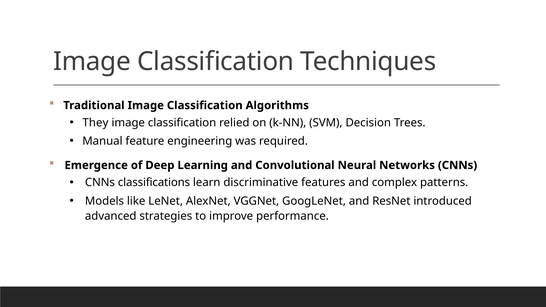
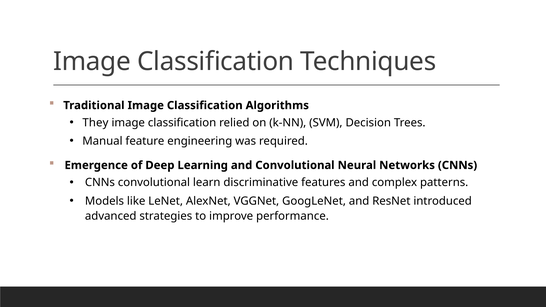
CNNs classifications: classifications -> convolutional
